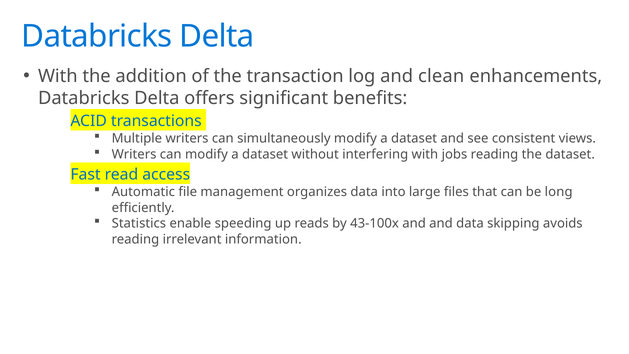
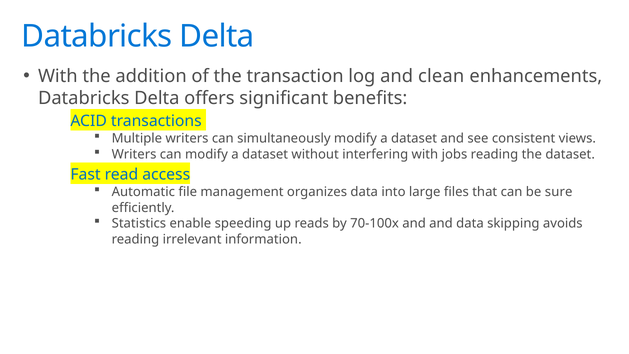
long: long -> sure
43-100x: 43-100x -> 70-100x
